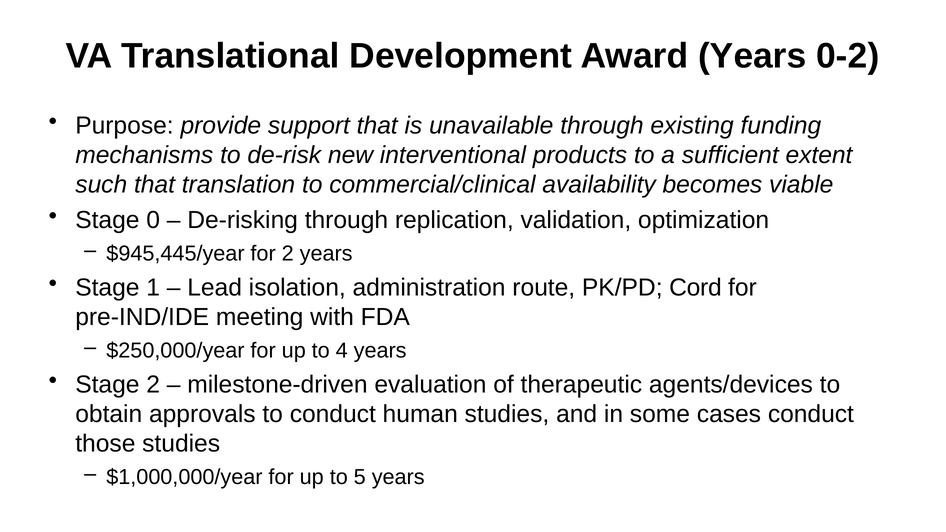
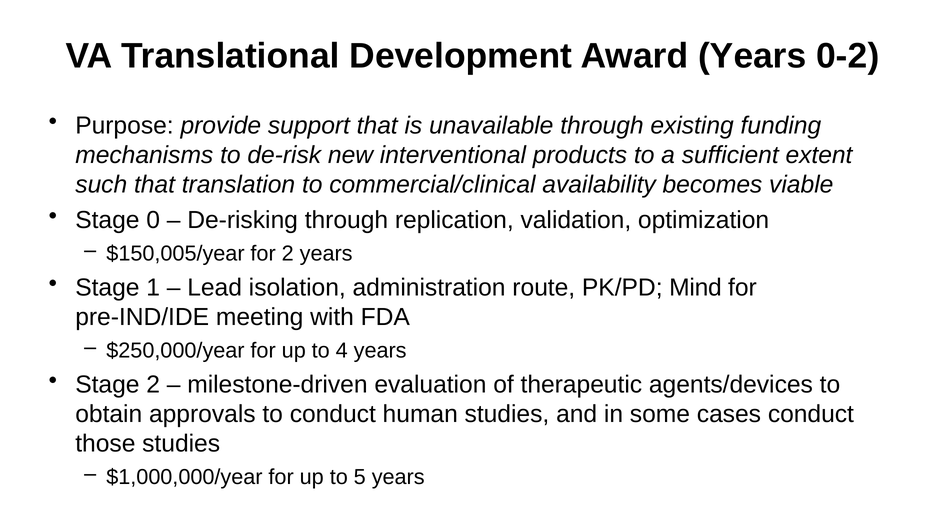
$945,445/year: $945,445/year -> $150,005/year
Cord: Cord -> Mind
